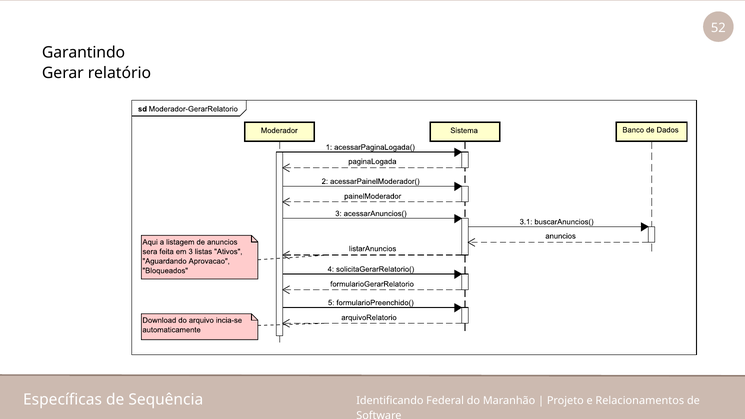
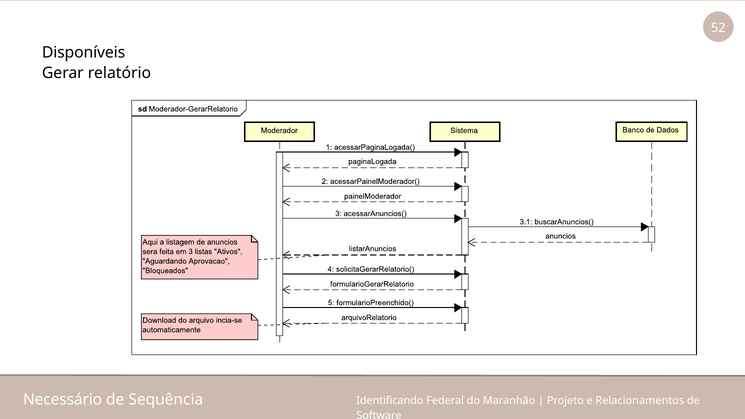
Garantindo: Garantindo -> Disponíveis
Específicas: Específicas -> Necessário
